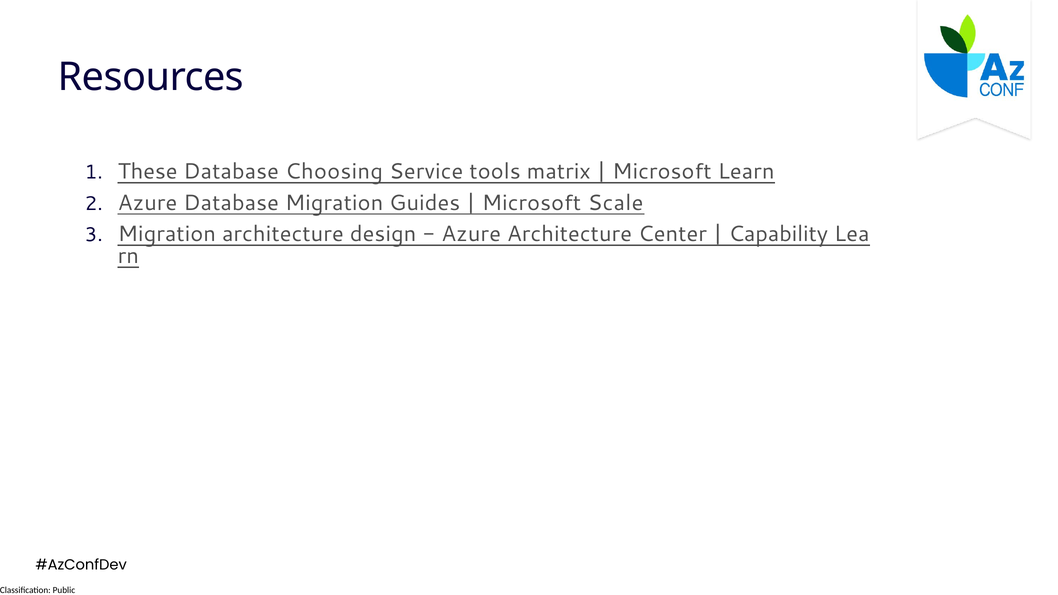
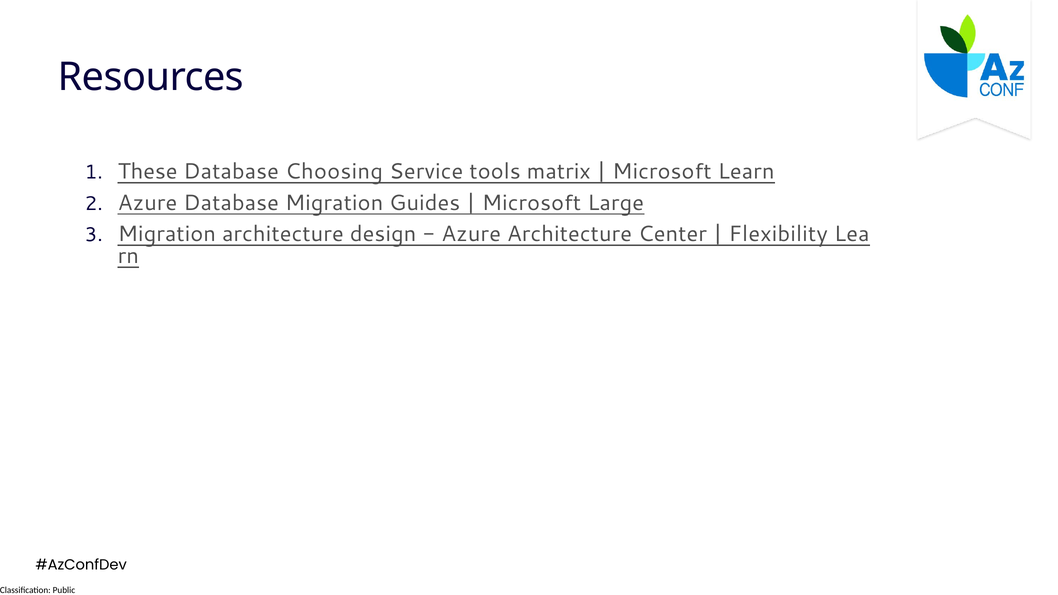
Scale: Scale -> Large
Capability: Capability -> Flexibility
